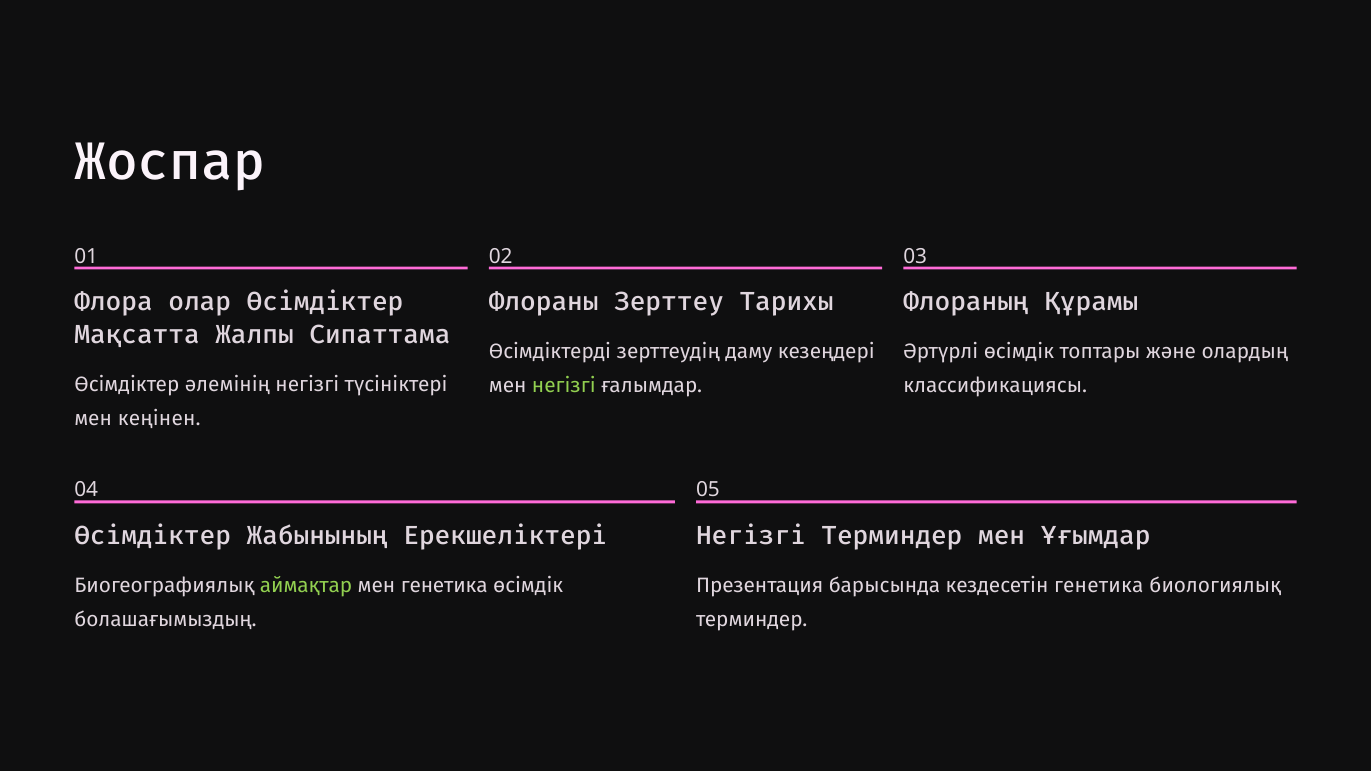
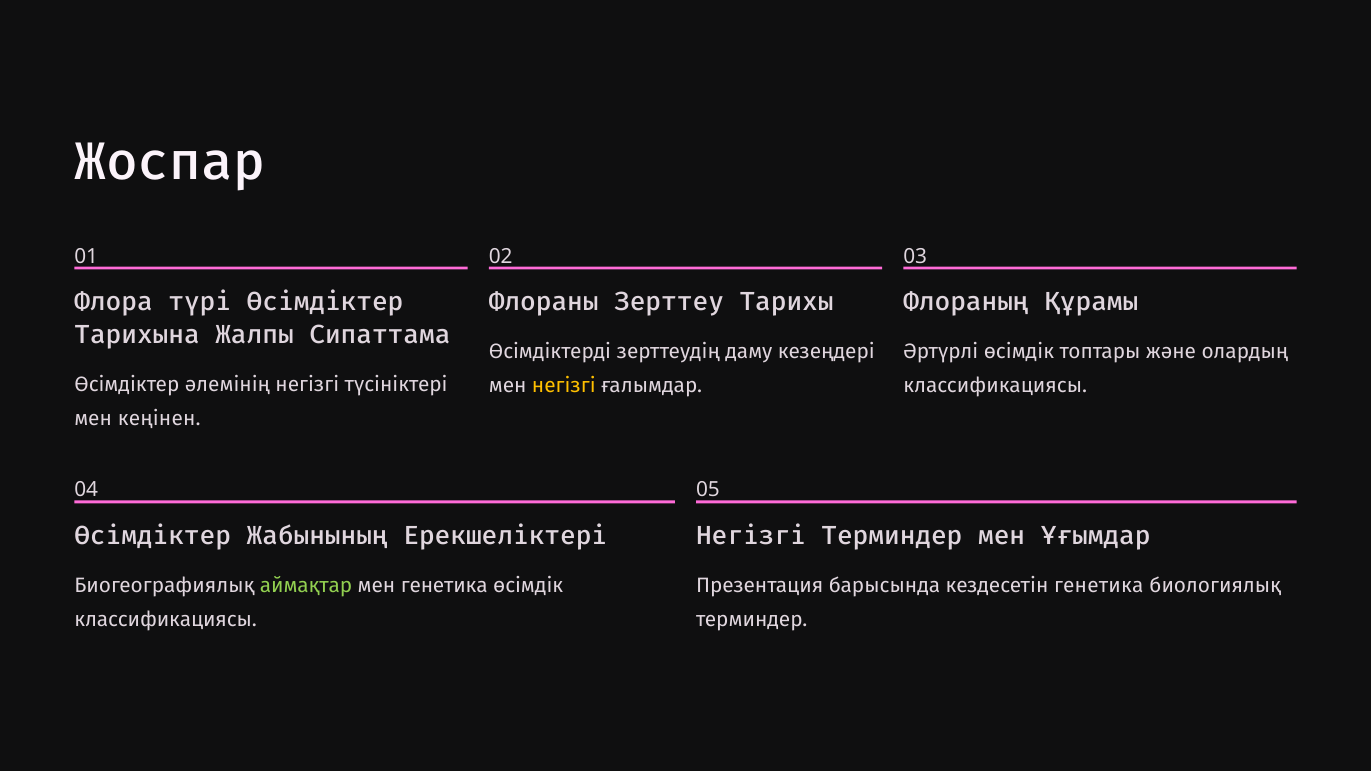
олар: олар -> түрі
Мақсатта: Мақсатта -> Тарихына
негізгі at (564, 386) colour: light green -> yellow
болашағымыздың at (166, 620): болашағымыздың -> классификациясы
